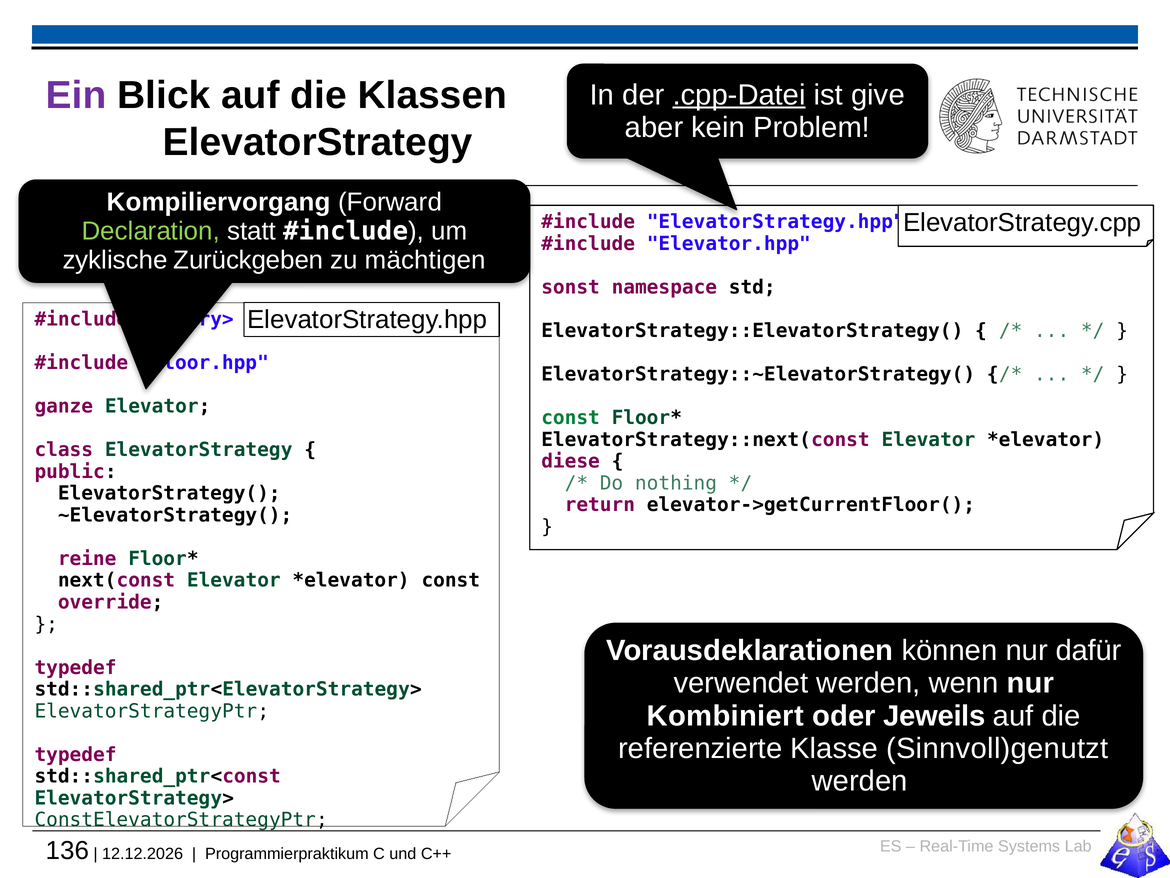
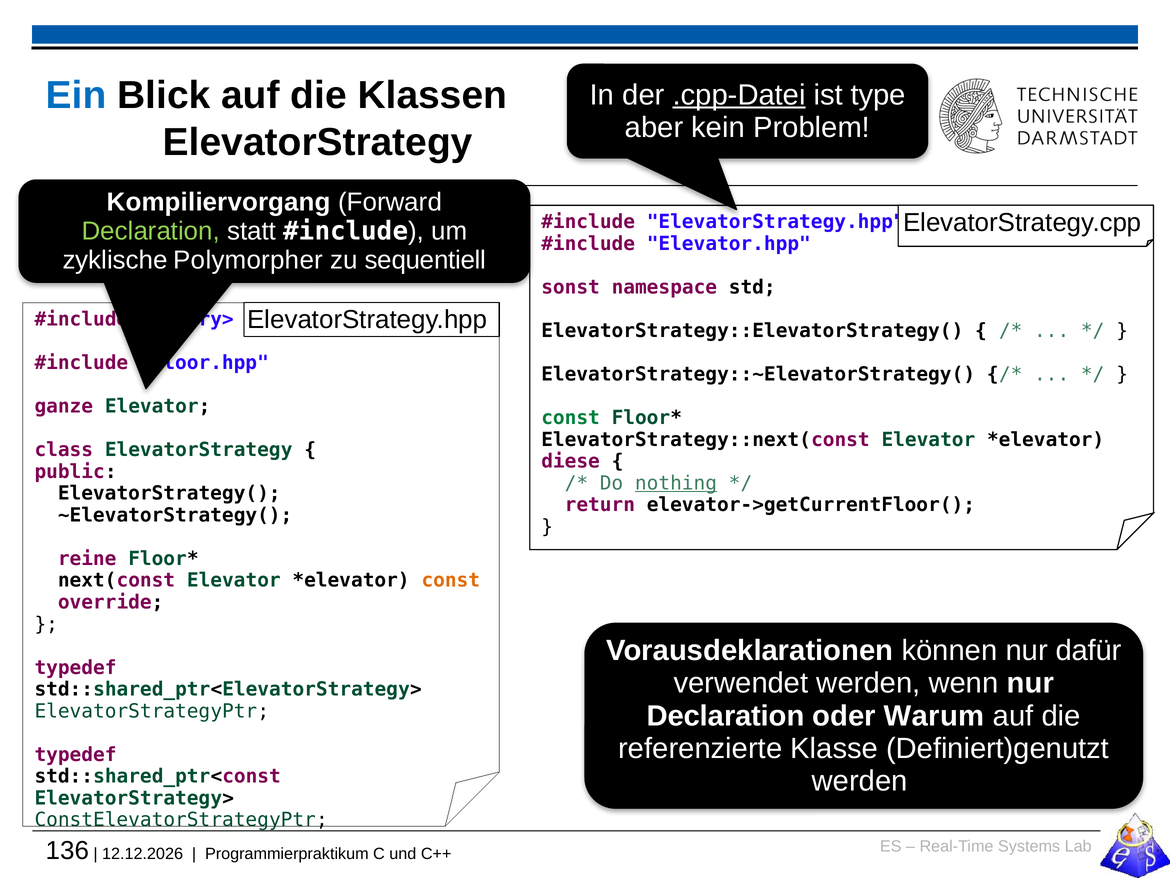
Ein colour: purple -> blue
give: give -> type
Zurückgeben: Zurückgeben -> Polymorpher
mächtigen: mächtigen -> sequentiell
nothing underline: none -> present
const at (451, 580) colour: black -> orange
Kombiniert at (725, 715): Kombiniert -> Declaration
Jeweils: Jeweils -> Warum
Sinnvoll)genutzt: Sinnvoll)genutzt -> Definiert)genutzt
